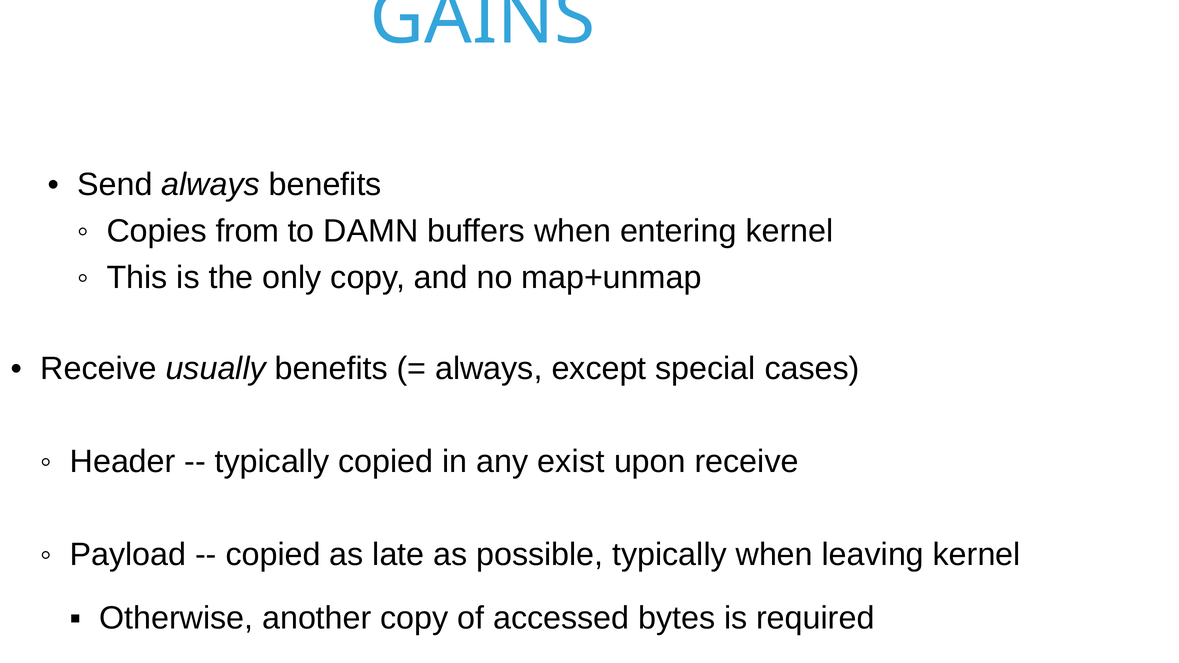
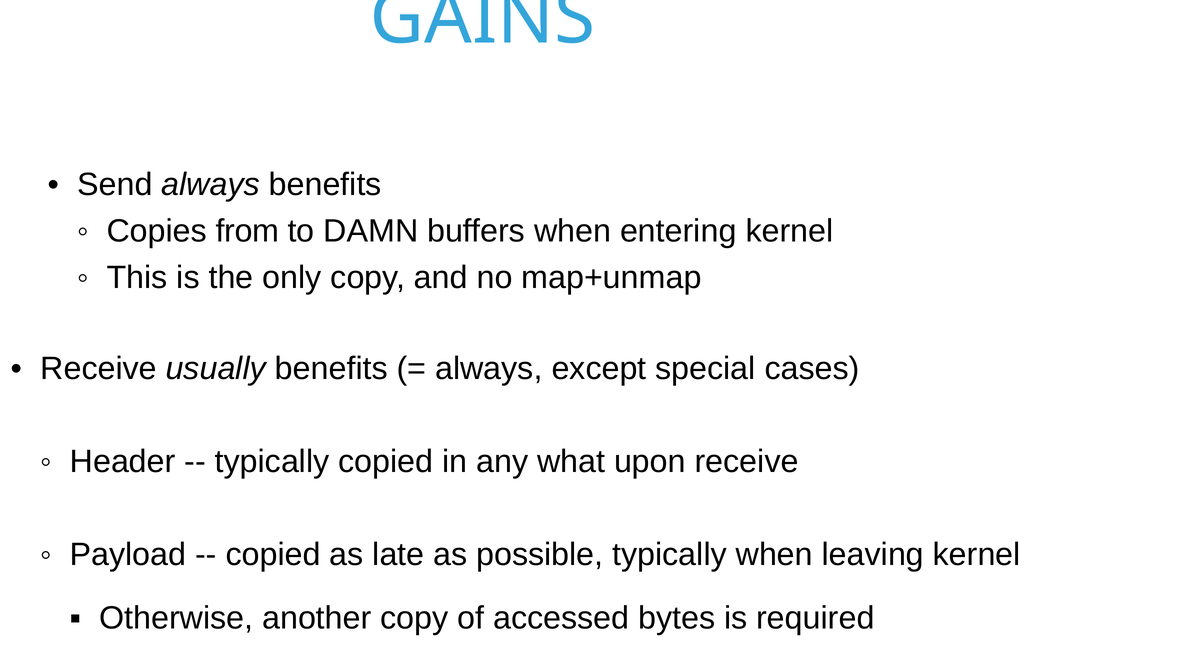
exist: exist -> what
